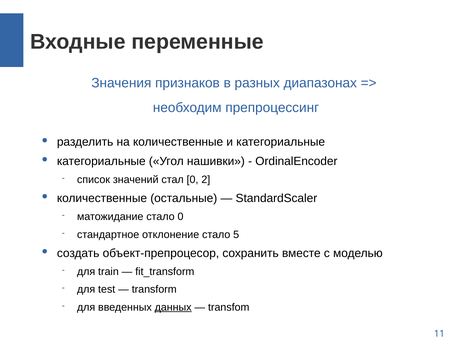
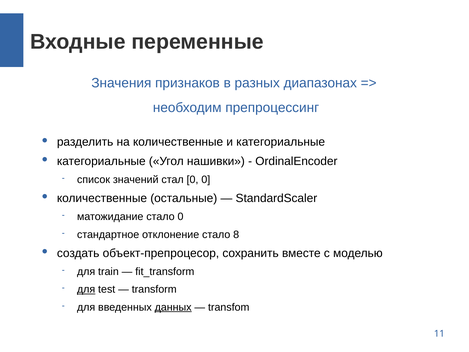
0 2: 2 -> 0
5: 5 -> 8
для at (86, 289) underline: none -> present
